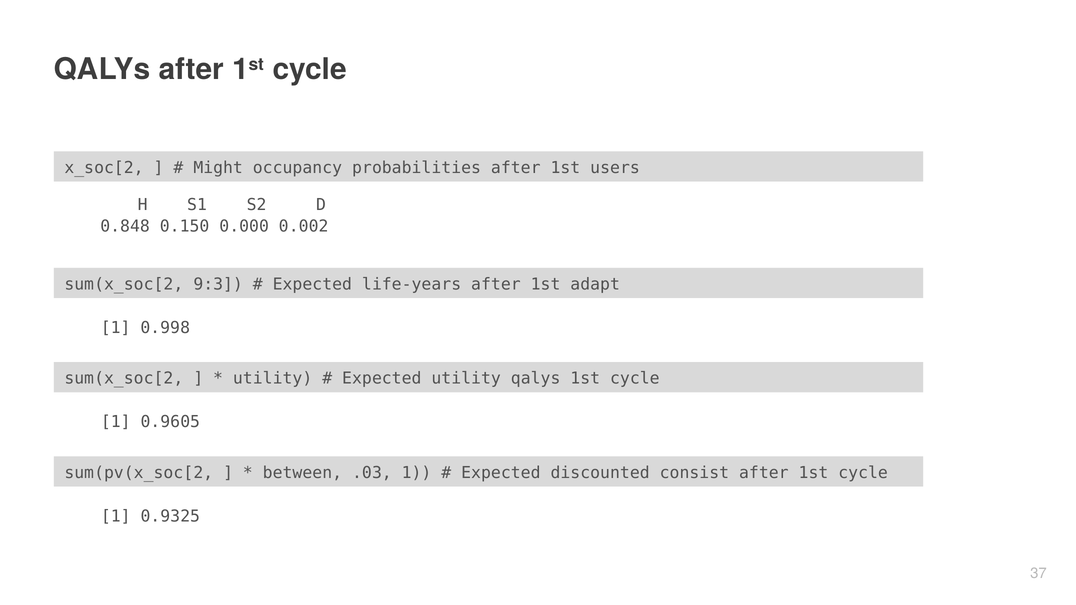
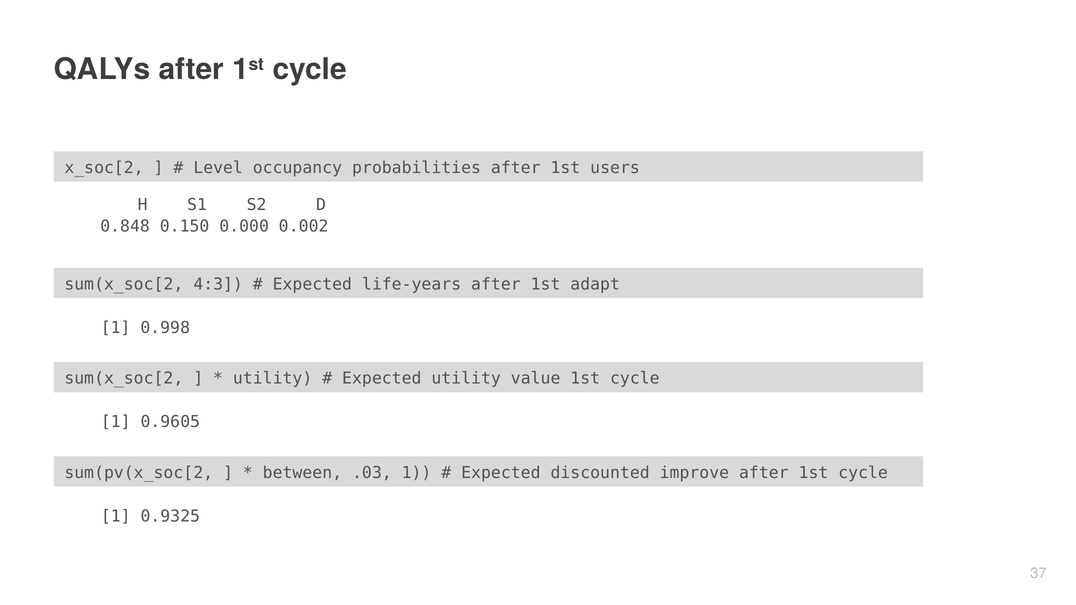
Might: Might -> Level
9:3: 9:3 -> 4:3
utility qalys: qalys -> value
consist: consist -> improve
